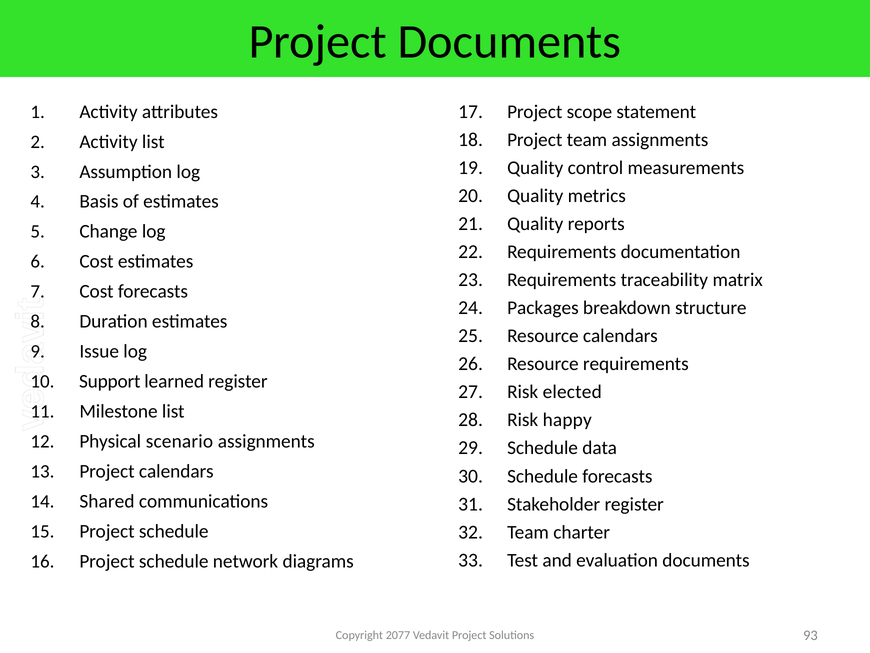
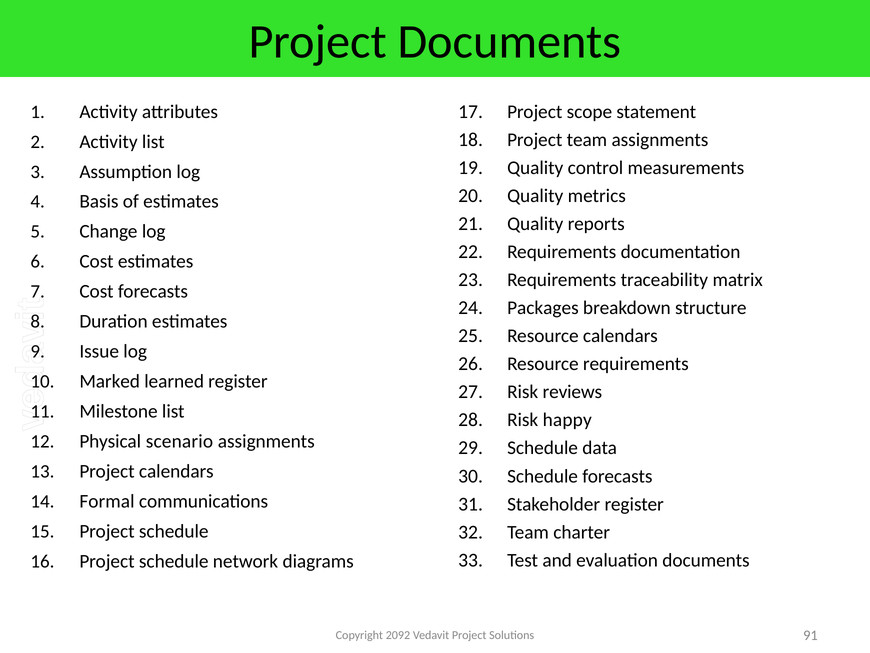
Support: Support -> Marked
elected: elected -> reviews
Shared: Shared -> Formal
2077: 2077 -> 2092
93: 93 -> 91
